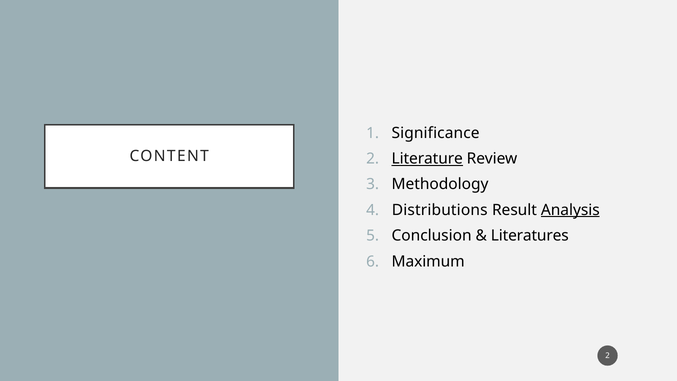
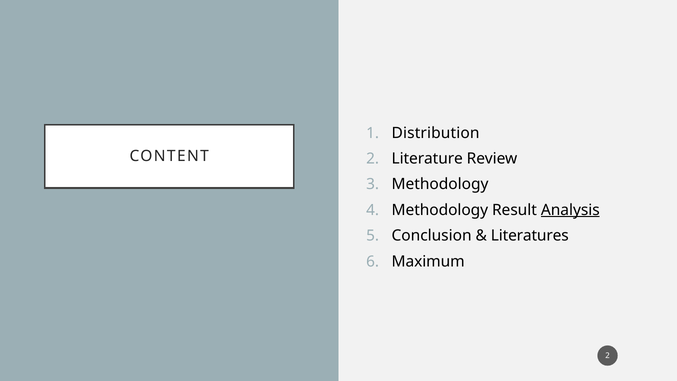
Significance: Significance -> Distribution
Literature underline: present -> none
Distributions at (440, 210): Distributions -> Methodology
